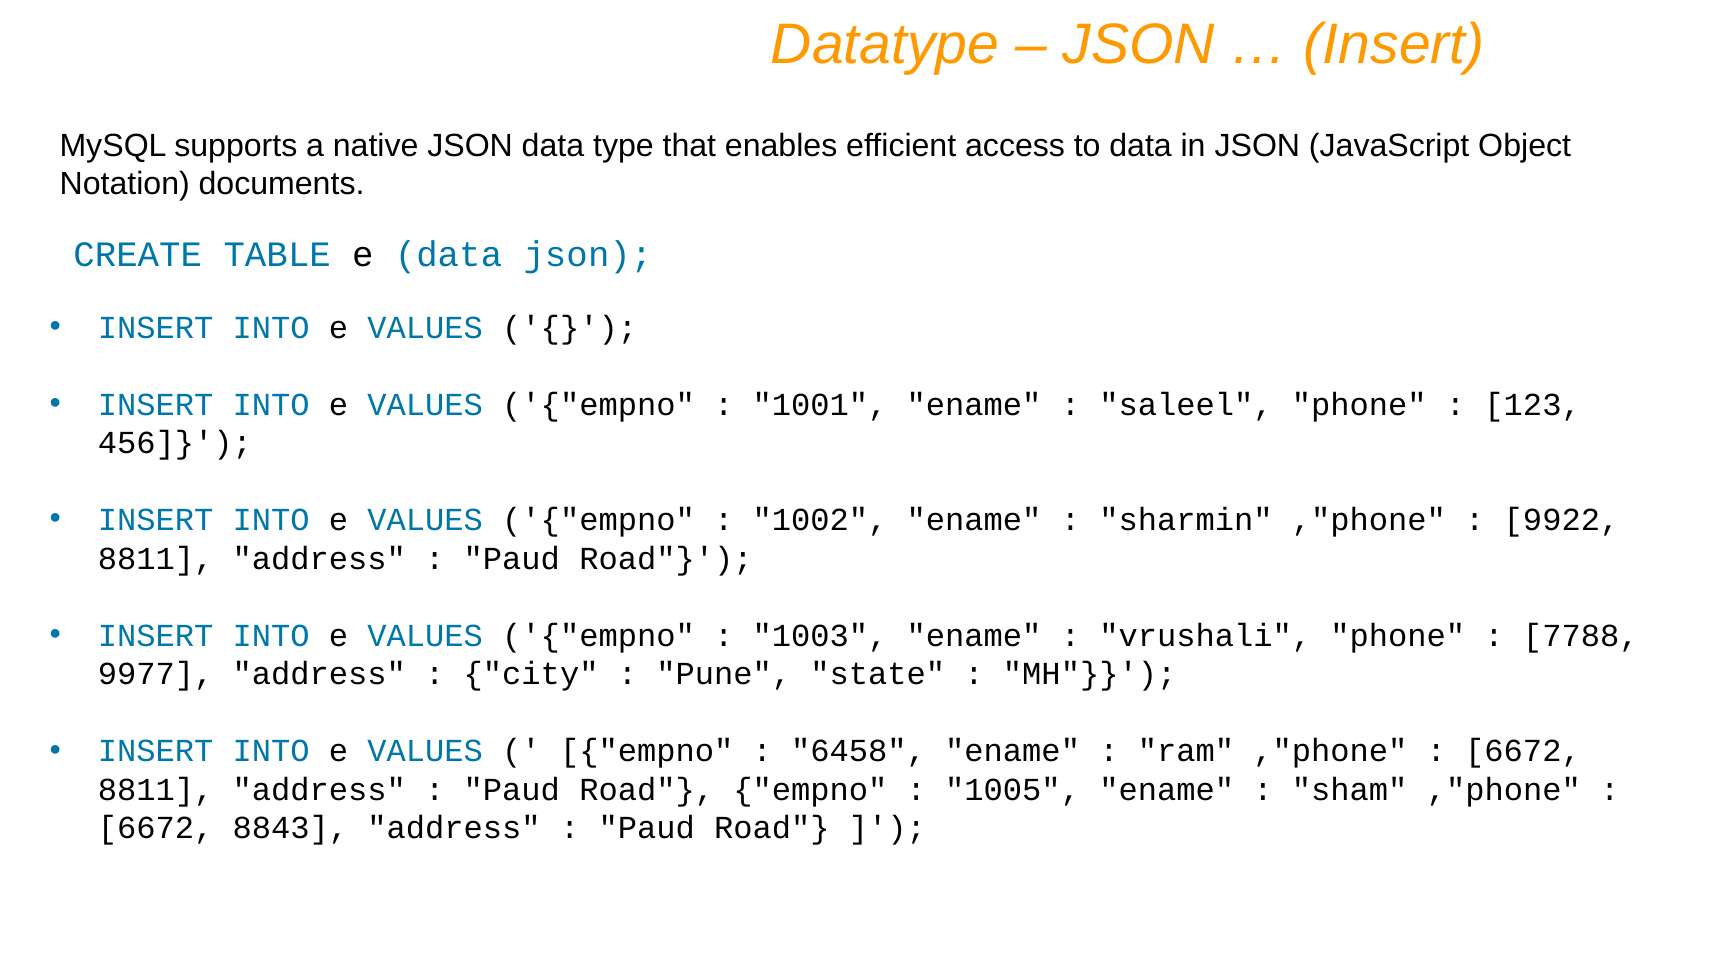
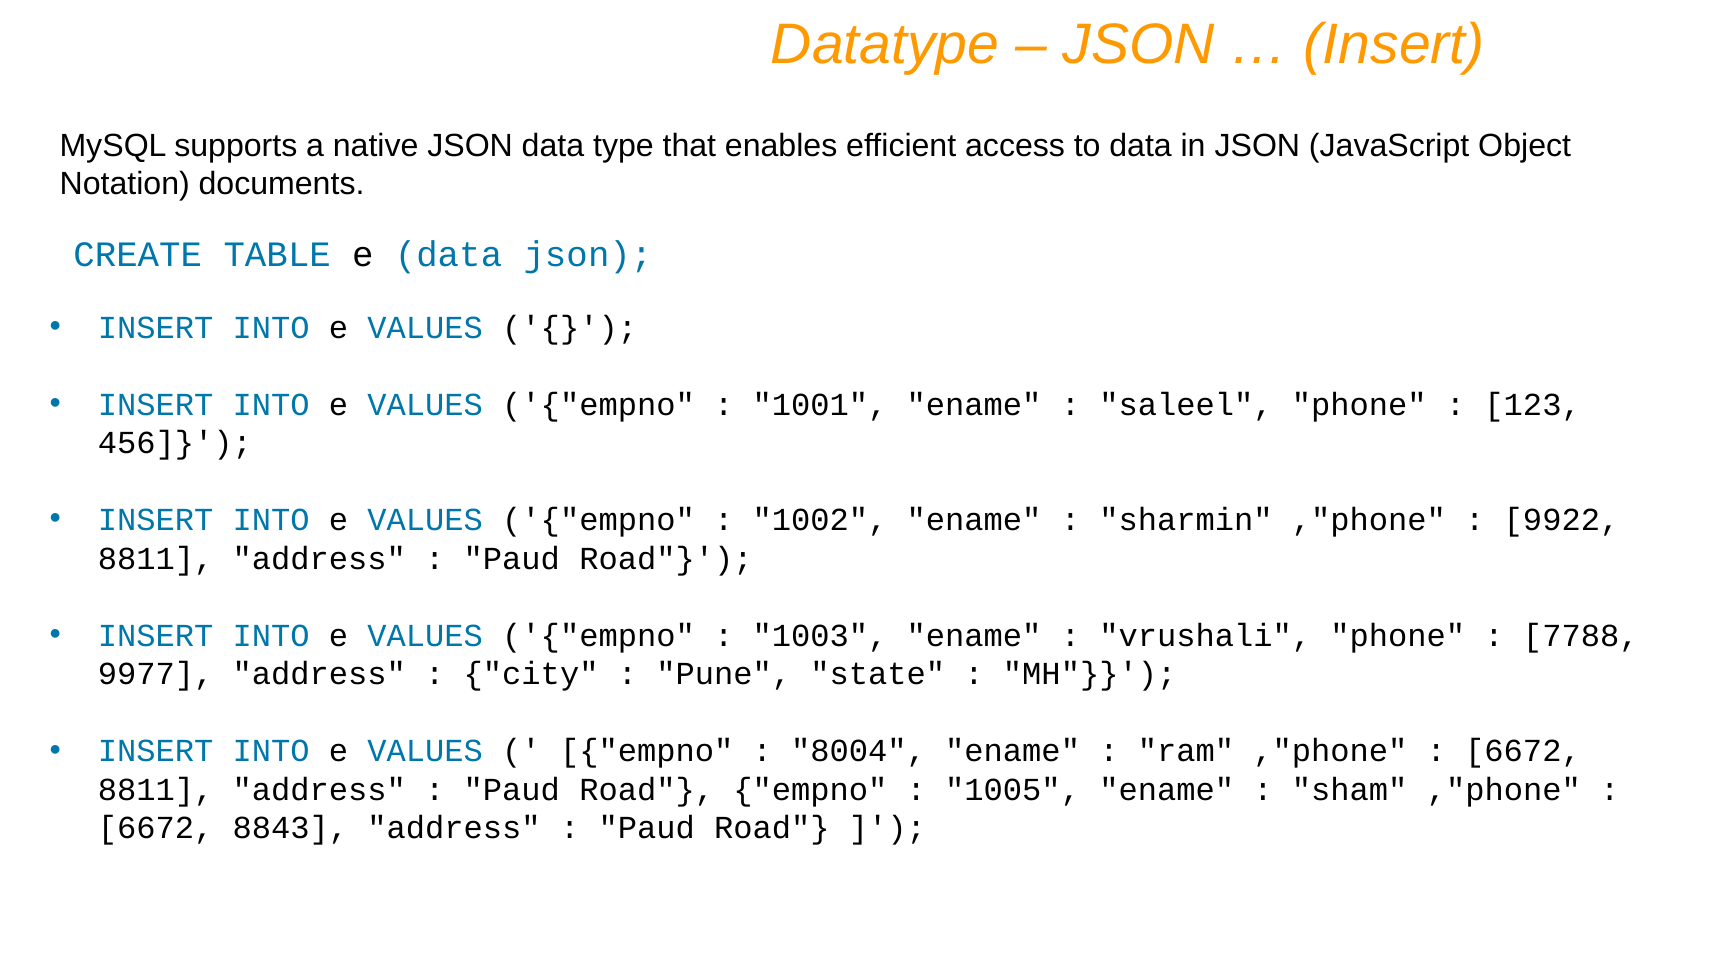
6458: 6458 -> 8004
